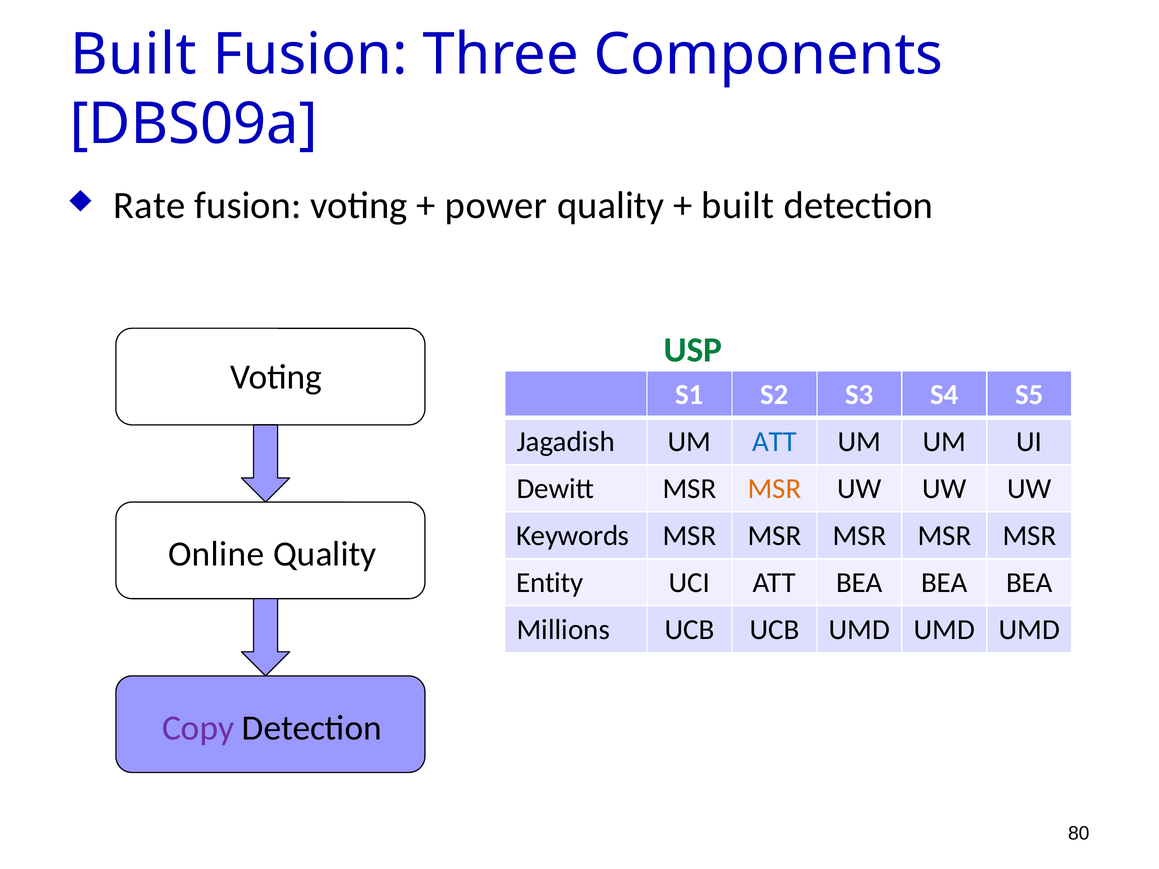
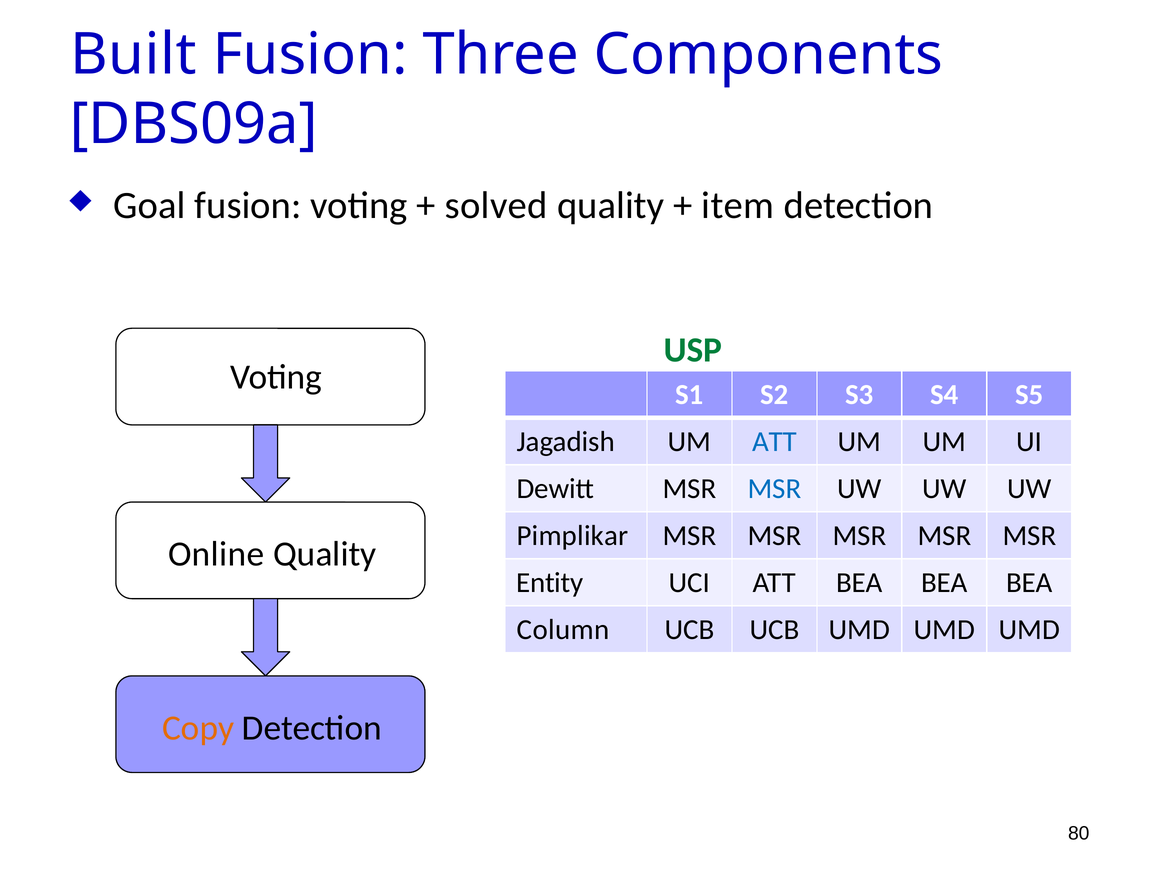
Rate: Rate -> Goal
power: power -> solved
built at (738, 206): built -> item
MSR at (775, 489) colour: orange -> blue
Keywords: Keywords -> Pimplikar
Millions: Millions -> Column
Copy colour: purple -> orange
